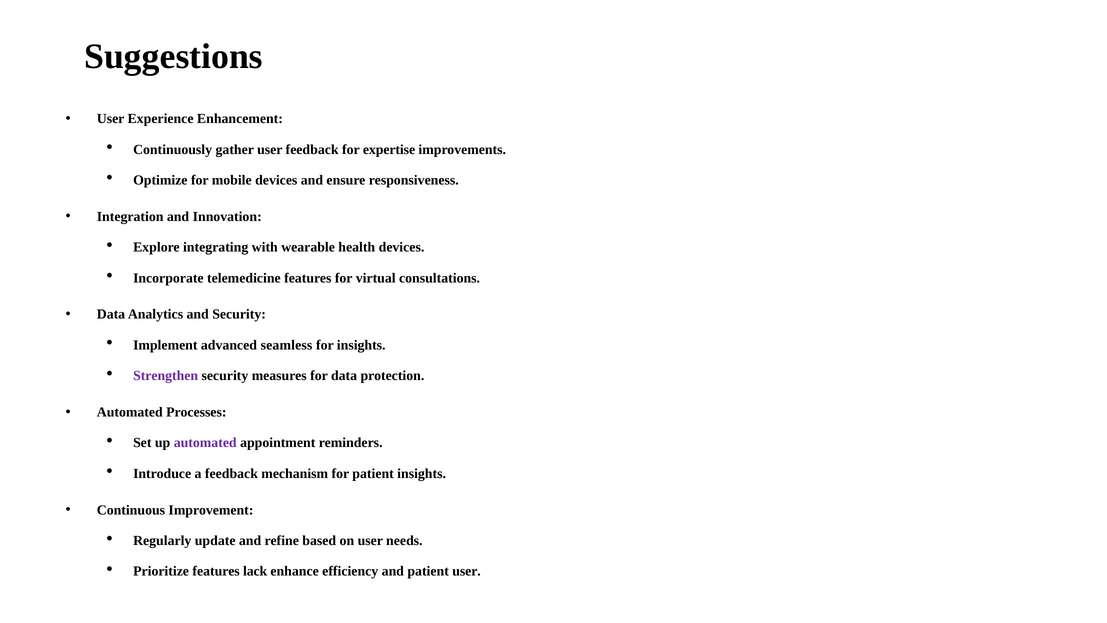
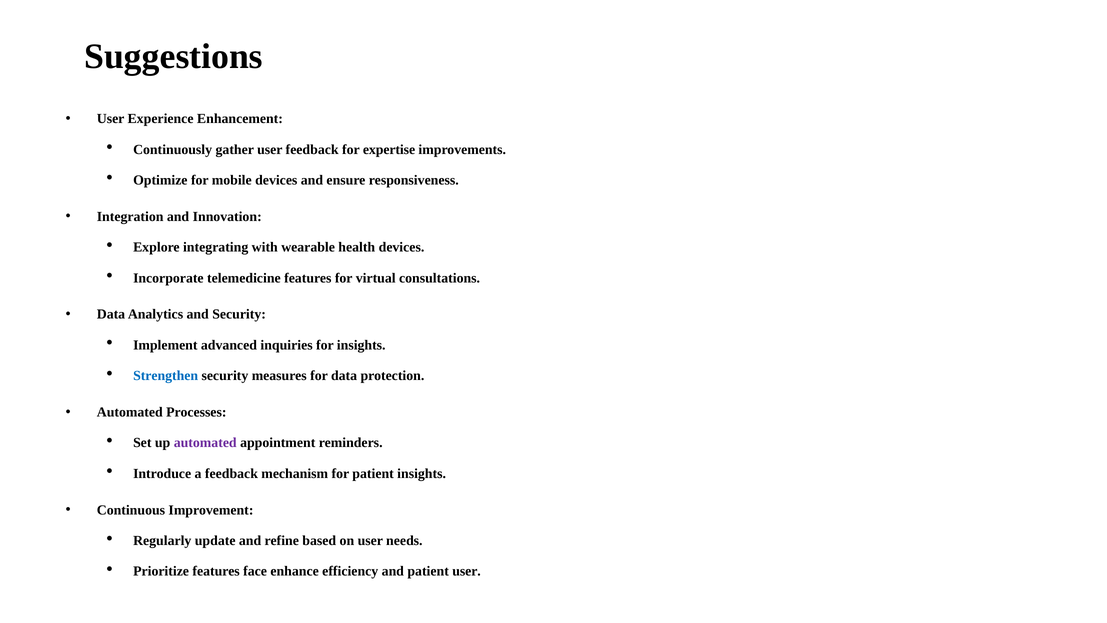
seamless: seamless -> inquiries
Strengthen colour: purple -> blue
lack: lack -> face
